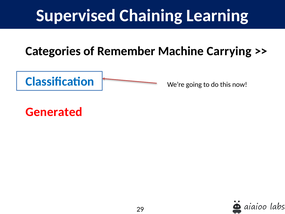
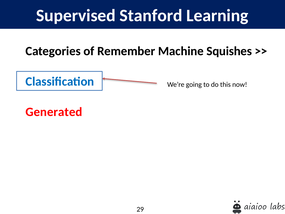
Chaining: Chaining -> Stanford
Carrying: Carrying -> Squishes
